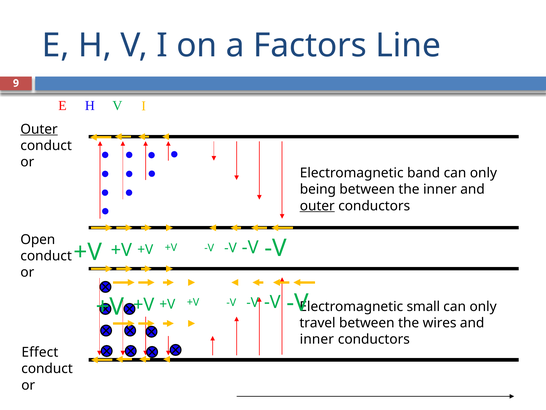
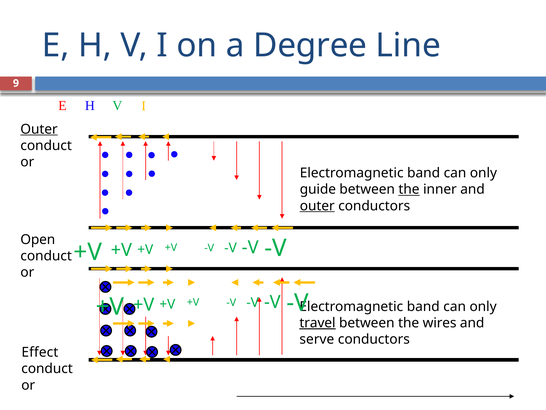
Factors: Factors -> Degree
being: being -> guide
the at (409, 189) underline: none -> present
small at (423, 306): small -> band
travel underline: none -> present
inner at (317, 339): inner -> serve
